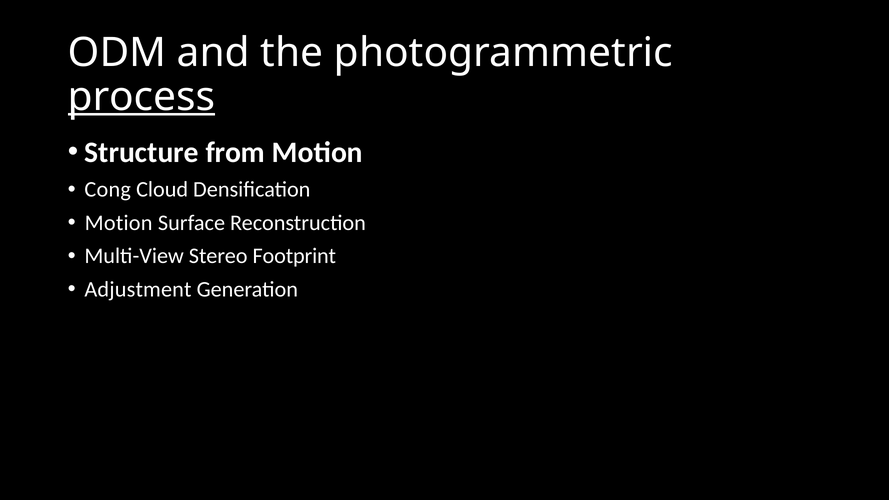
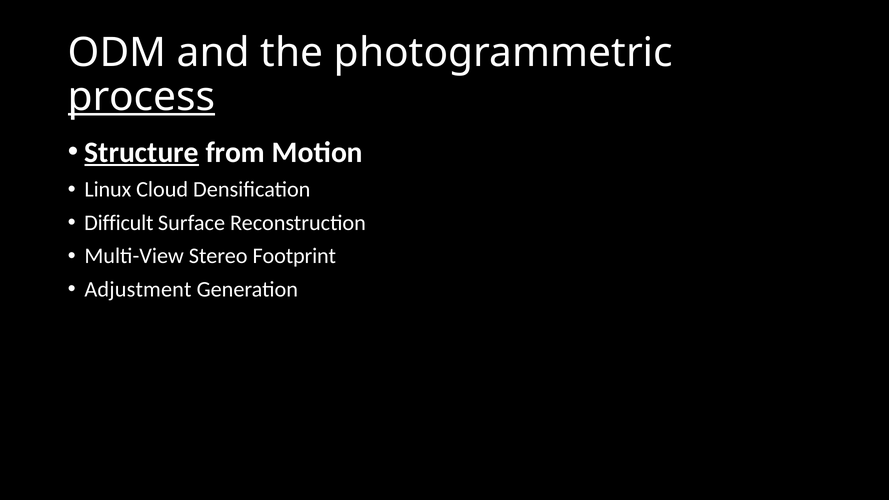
Structure underline: none -> present
Cong: Cong -> Linux
Motion at (119, 223): Motion -> Difficult
